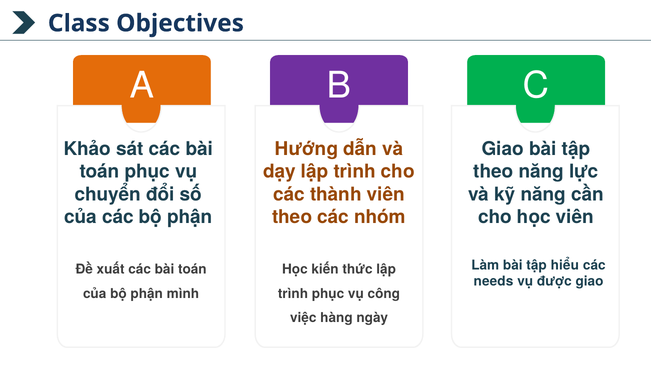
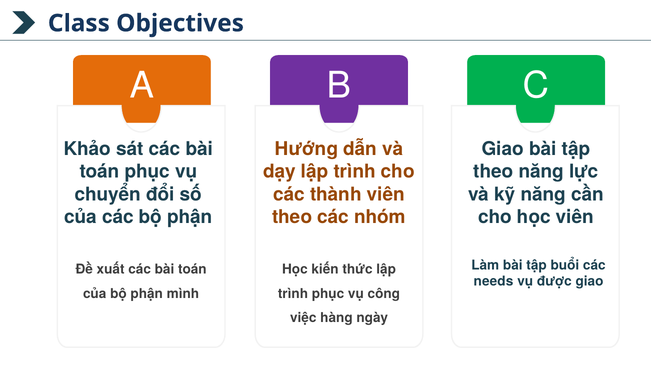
hiểu: hiểu -> buổi
